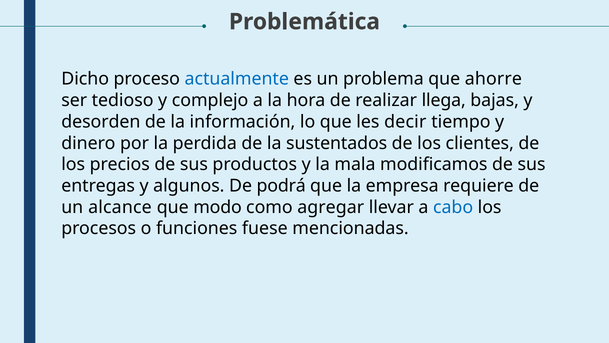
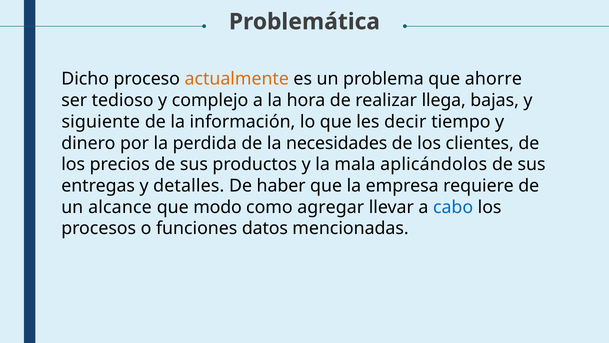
actualmente colour: blue -> orange
desorden: desorden -> siguiente
sustentados: sustentados -> necesidades
modificamos: modificamos -> aplicándolos
algunos: algunos -> detalles
podrá: podrá -> haber
fuese: fuese -> datos
